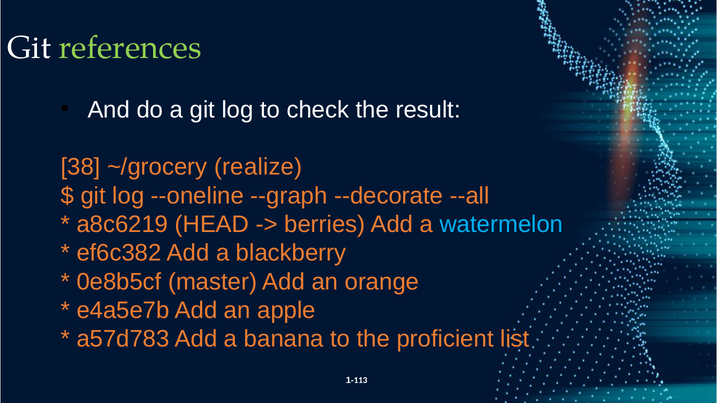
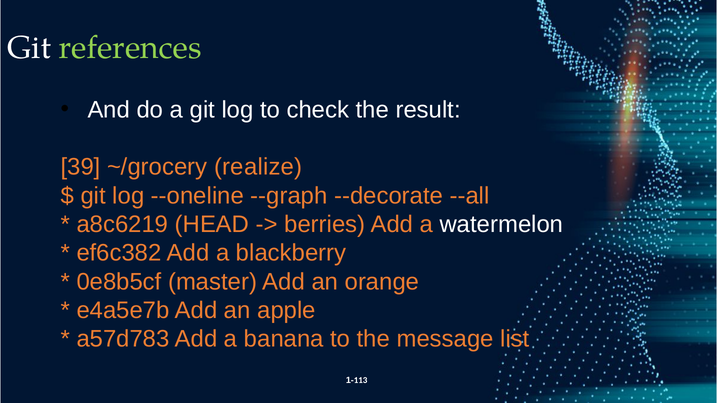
38: 38 -> 39
watermelon colour: light blue -> white
proficient: proficient -> message
